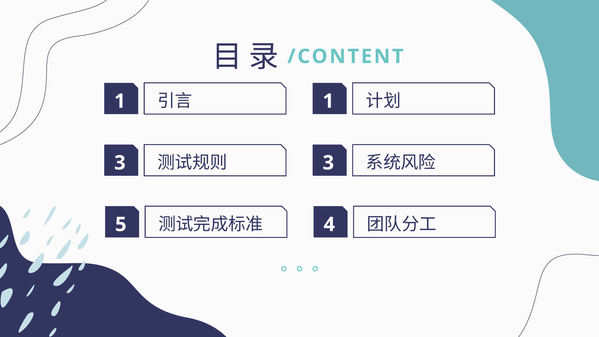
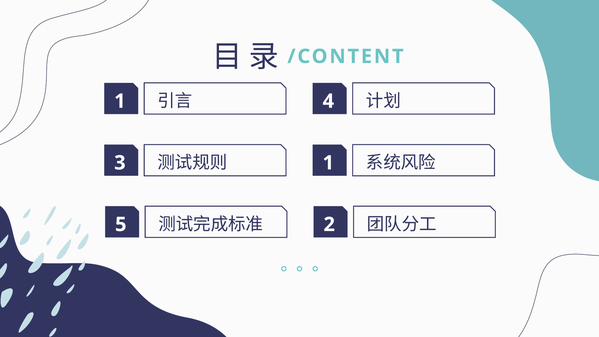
1 1: 1 -> 4
3 3: 3 -> 1
4: 4 -> 2
